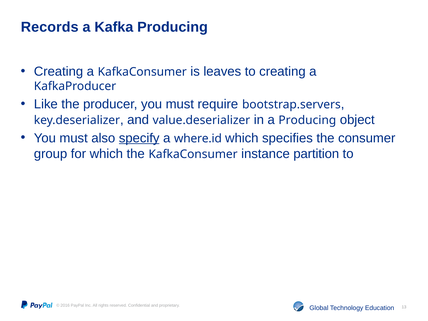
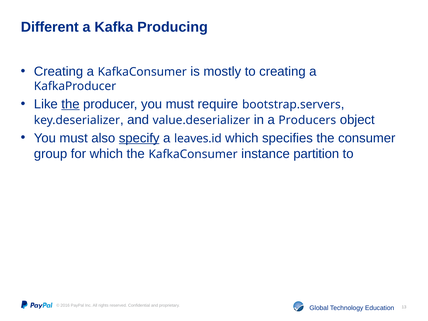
Records: Records -> Different
leaves: leaves -> mostly
the at (70, 104) underline: none -> present
a Producing: Producing -> Producers
where.id: where.id -> leaves.id
